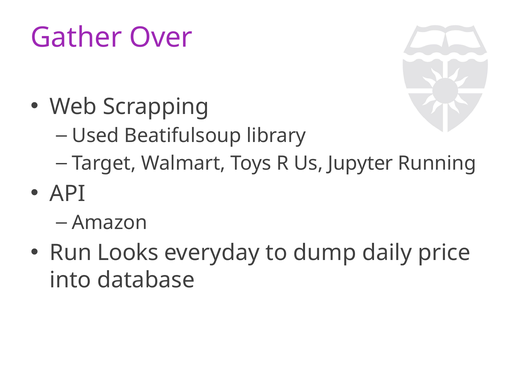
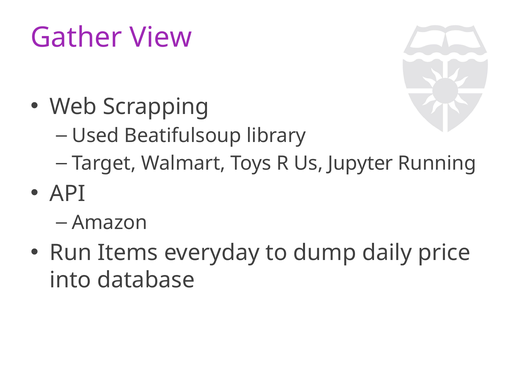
Over: Over -> View
Looks: Looks -> Items
